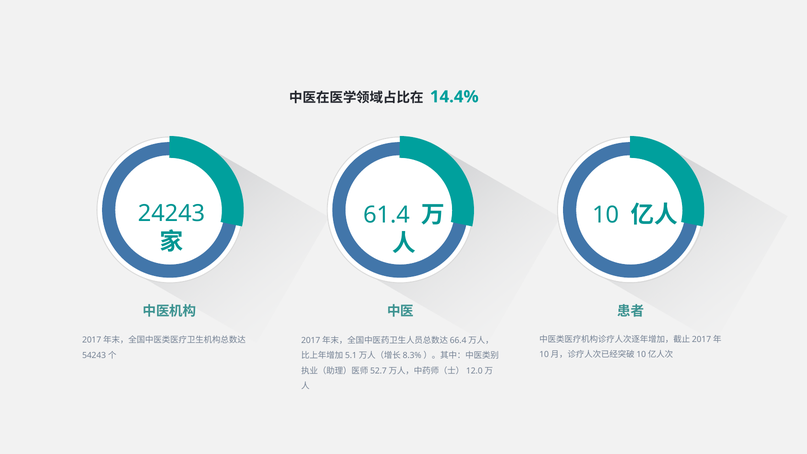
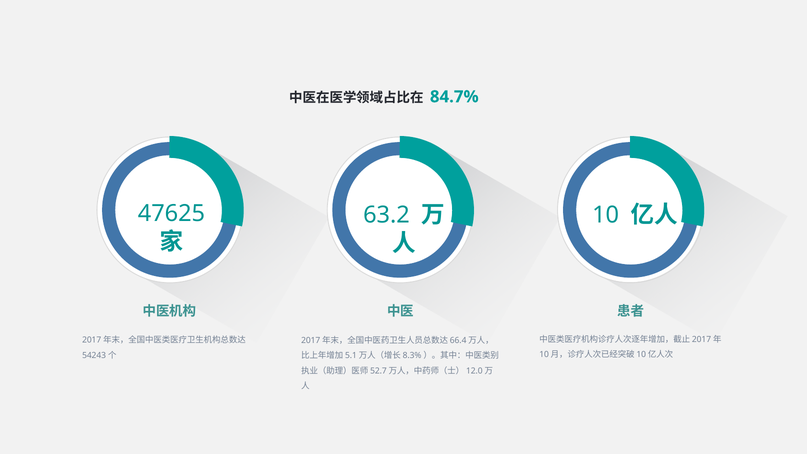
14.4%: 14.4% -> 84.7%
24243: 24243 -> 47625
61.4: 61.4 -> 63.2
